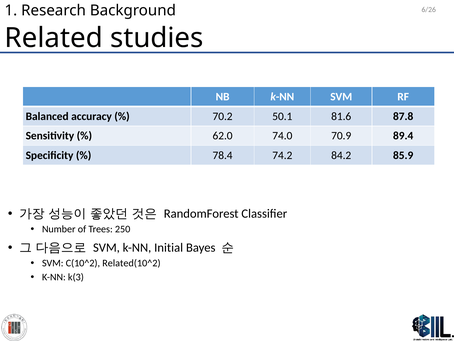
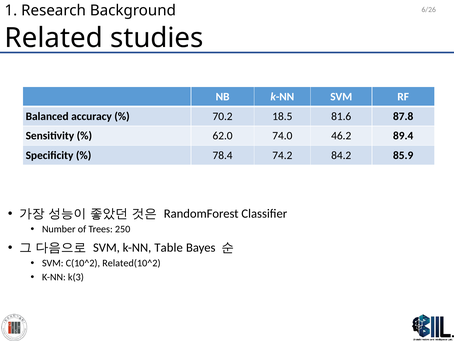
50.1: 50.1 -> 18.5
70.9: 70.9 -> 46.2
Initial: Initial -> Table
